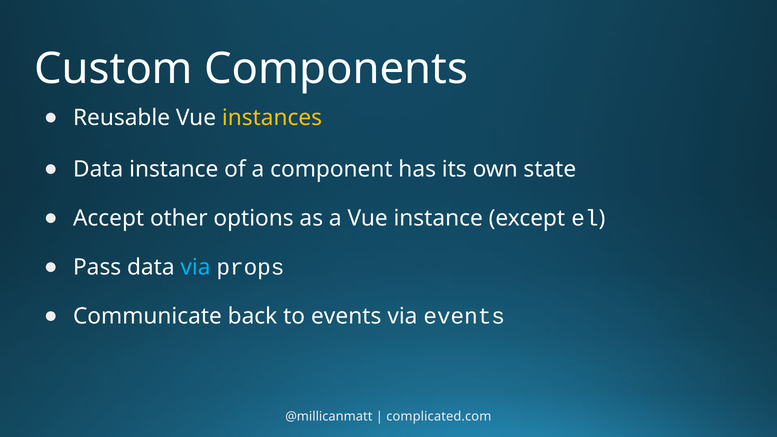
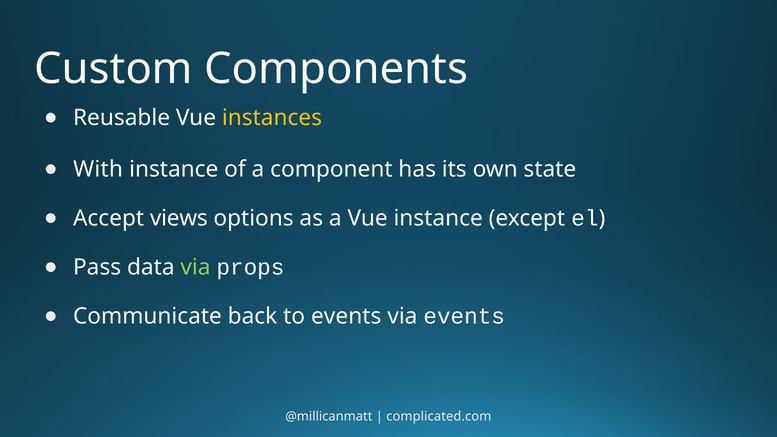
Data at (98, 169): Data -> With
other: other -> views
via at (195, 267) colour: light blue -> light green
